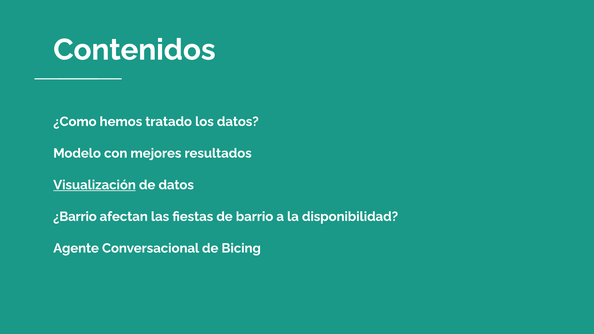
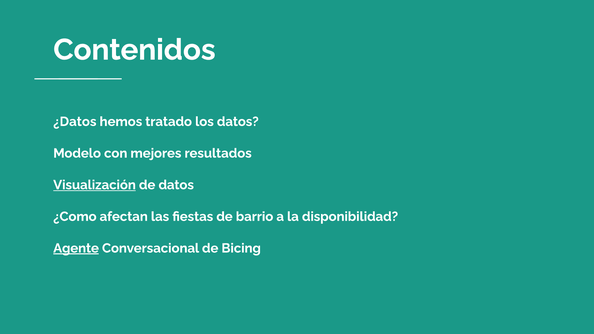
¿Como: ¿Como -> ¿Datos
¿Barrio: ¿Barrio -> ¿Como
Agente underline: none -> present
